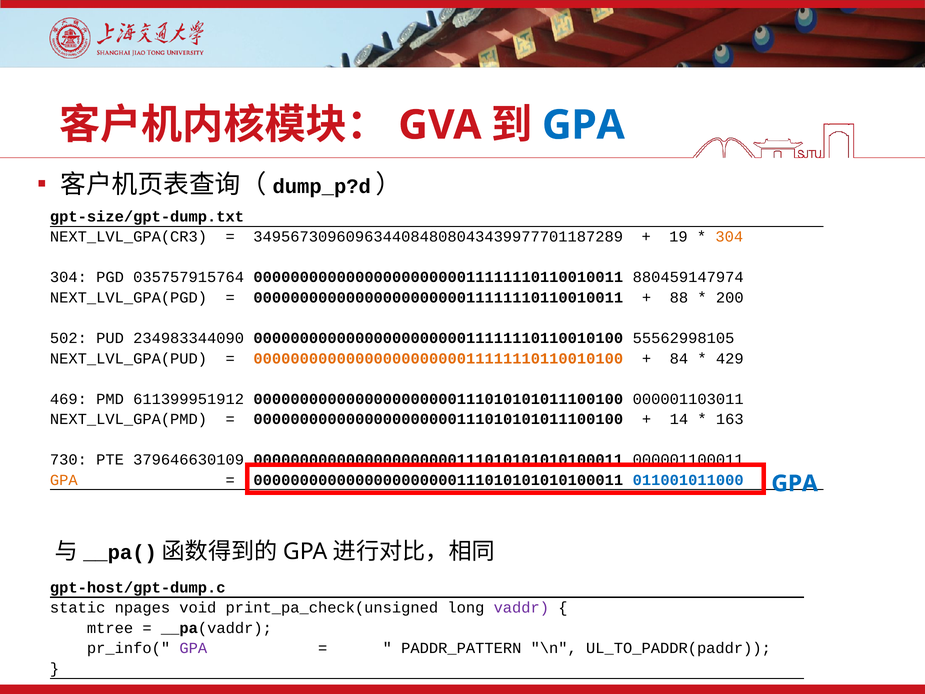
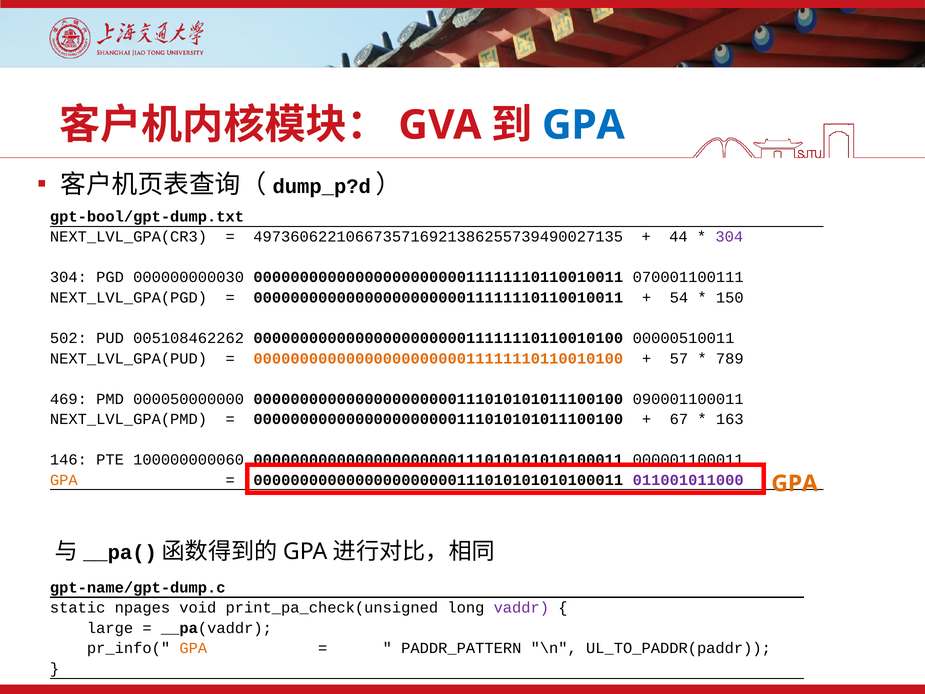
gpt-size/gpt-dump.txt: gpt-size/gpt-dump.txt -> gpt-bool/gpt-dump.txt
3495673096096344084808043439977701187289: 3495673096096344084808043439977701187289 -> 4973606221066735716921386255739490027135
19: 19 -> 44
304 at (729, 237) colour: orange -> purple
035757915764: 035757915764 -> 000000000030
880459147974: 880459147974 -> 070001100111
88: 88 -> 54
200: 200 -> 150
234983344090: 234983344090 -> 005108462262
55562998105: 55562998105 -> 00000510011
84: 84 -> 57
429: 429 -> 789
611399951912: 611399951912 -> 000050000000
000001103011: 000001103011 -> 090001100011
14: 14 -> 67
730: 730 -> 146
379646630109: 379646630109 -> 100000000060
011001011000 colour: blue -> purple
GPA at (795, 483) colour: blue -> orange
gpt-host/gpt-dump.c: gpt-host/gpt-dump.c -> gpt-name/gpt-dump.c
mtree: mtree -> large
GPA at (193, 648) colour: purple -> orange
